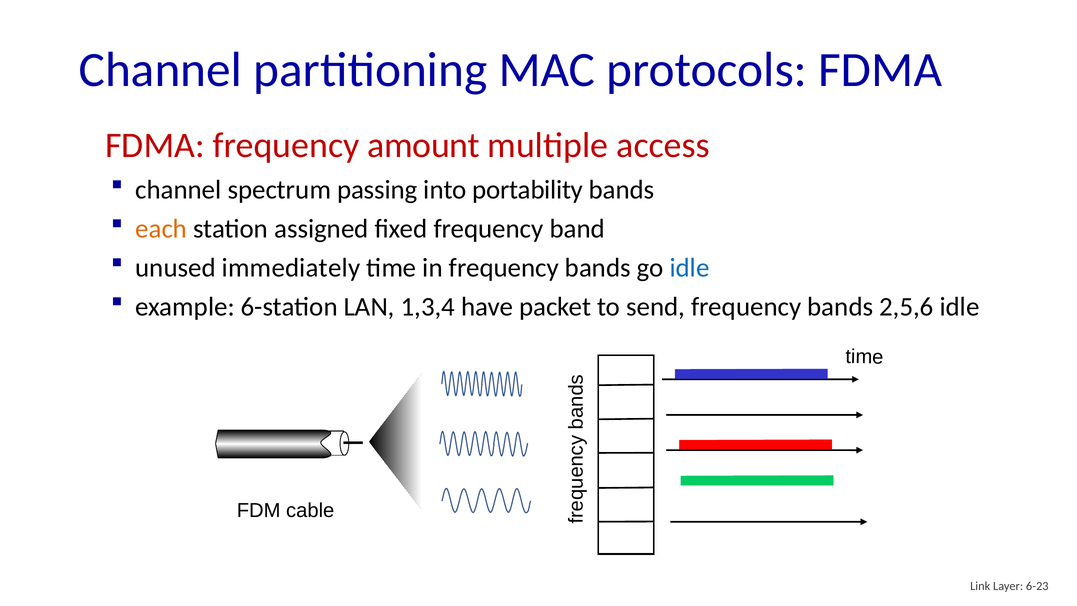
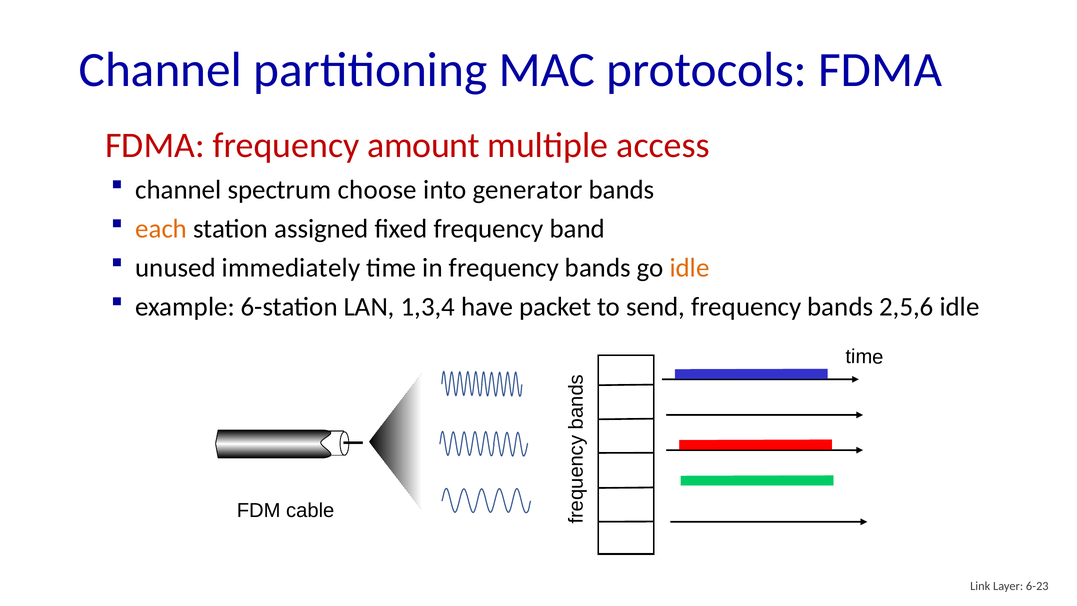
passing: passing -> choose
portability: portability -> generator
idle at (690, 268) colour: blue -> orange
